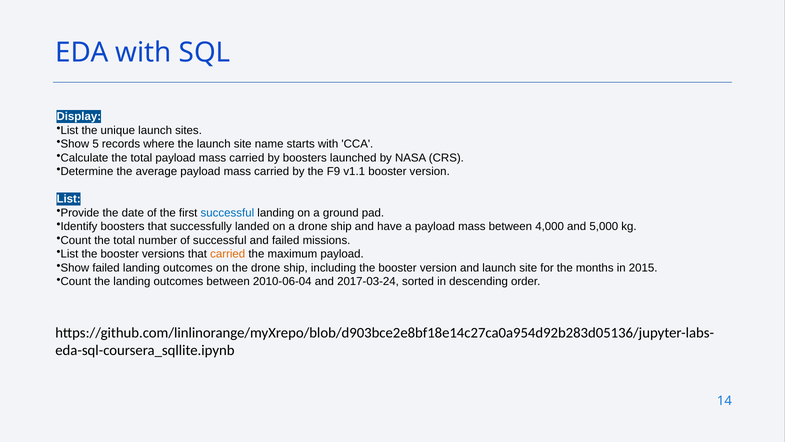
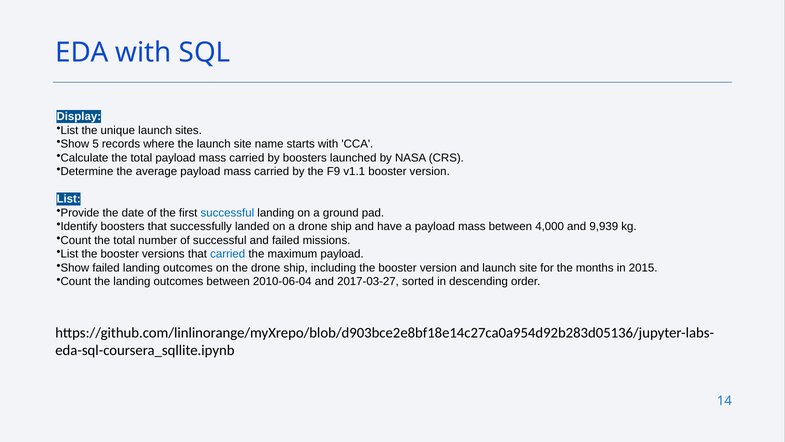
5,000: 5,000 -> 9,939
carried at (228, 254) colour: orange -> blue
2017-03-24: 2017-03-24 -> 2017-03-27
